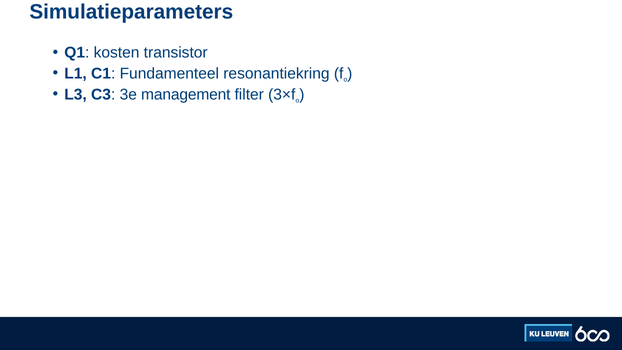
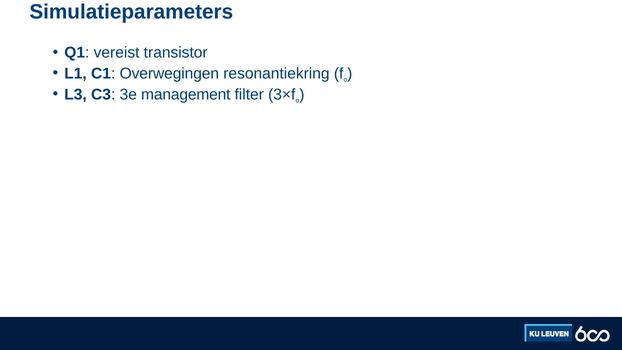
kosten: kosten -> vereist
Fundamenteel: Fundamenteel -> Overwegingen
